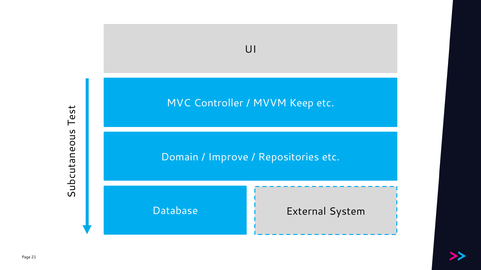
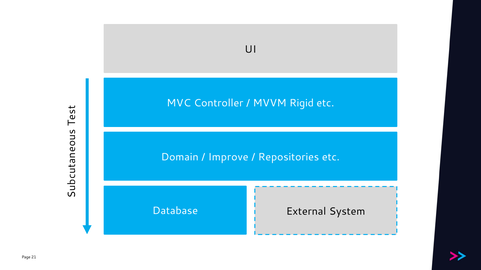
Keep: Keep -> Rigid
